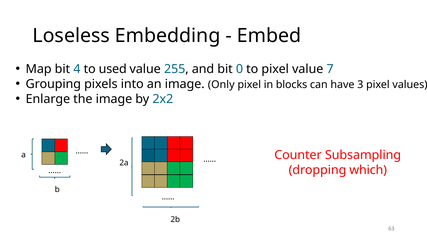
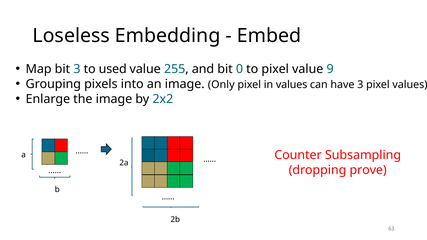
bit 4: 4 -> 3
7: 7 -> 9
in blocks: blocks -> values
which: which -> prove
